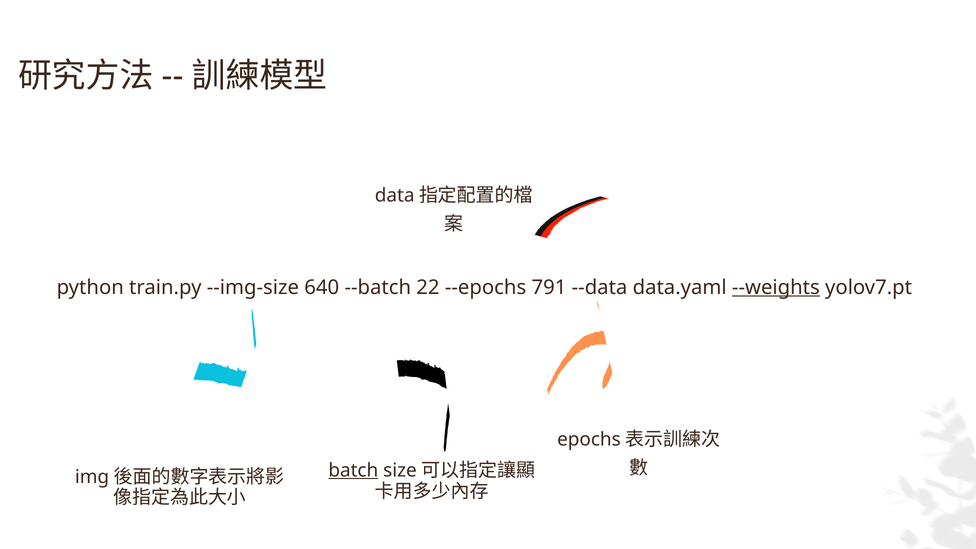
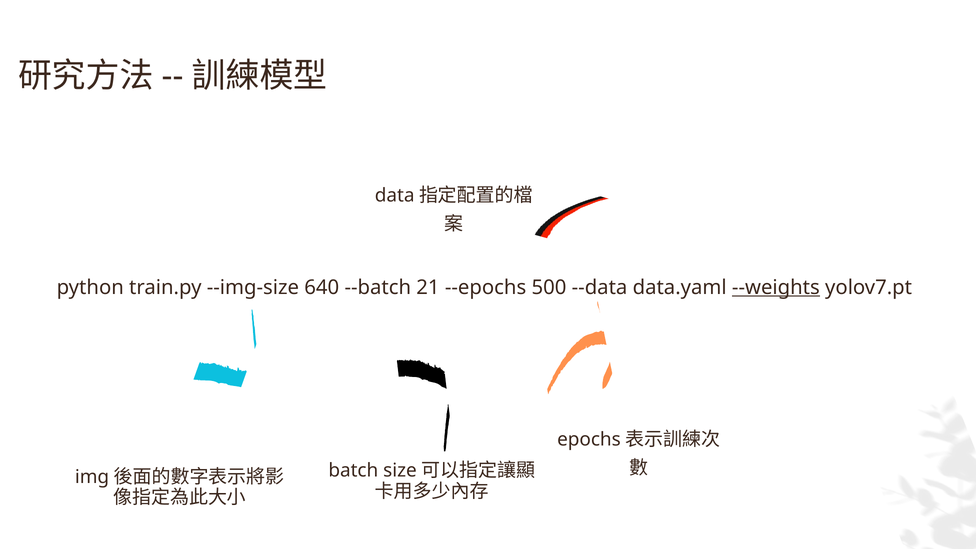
22: 22 -> 21
791: 791 -> 500
batch underline: present -> none
